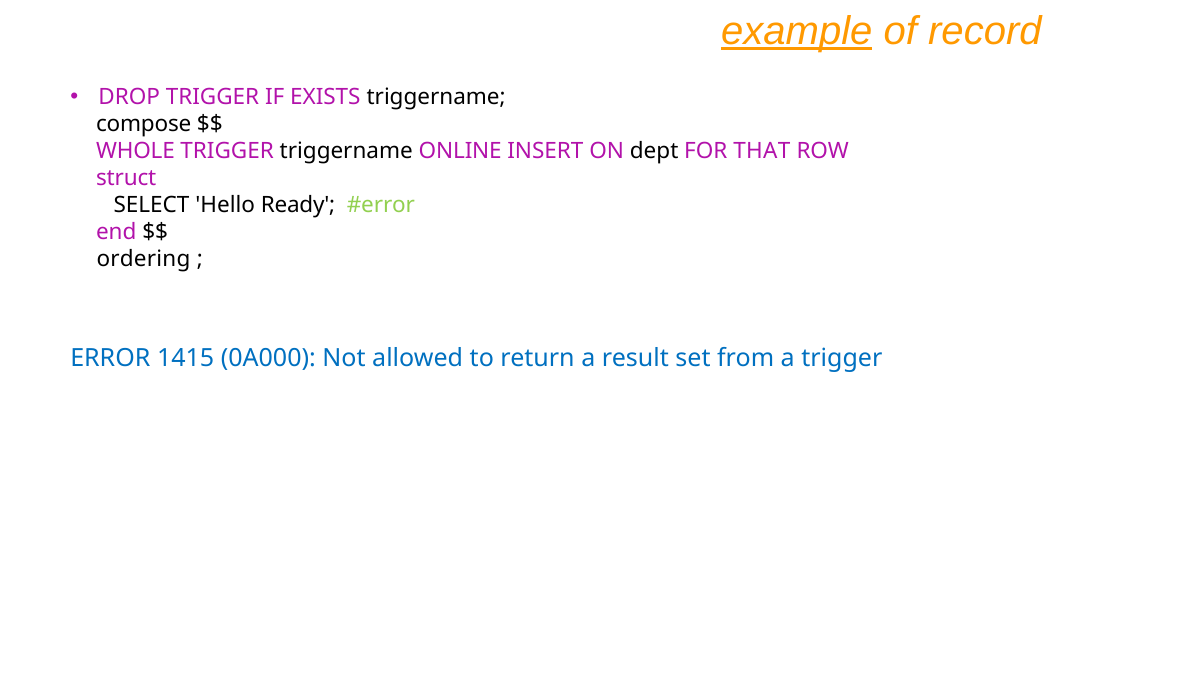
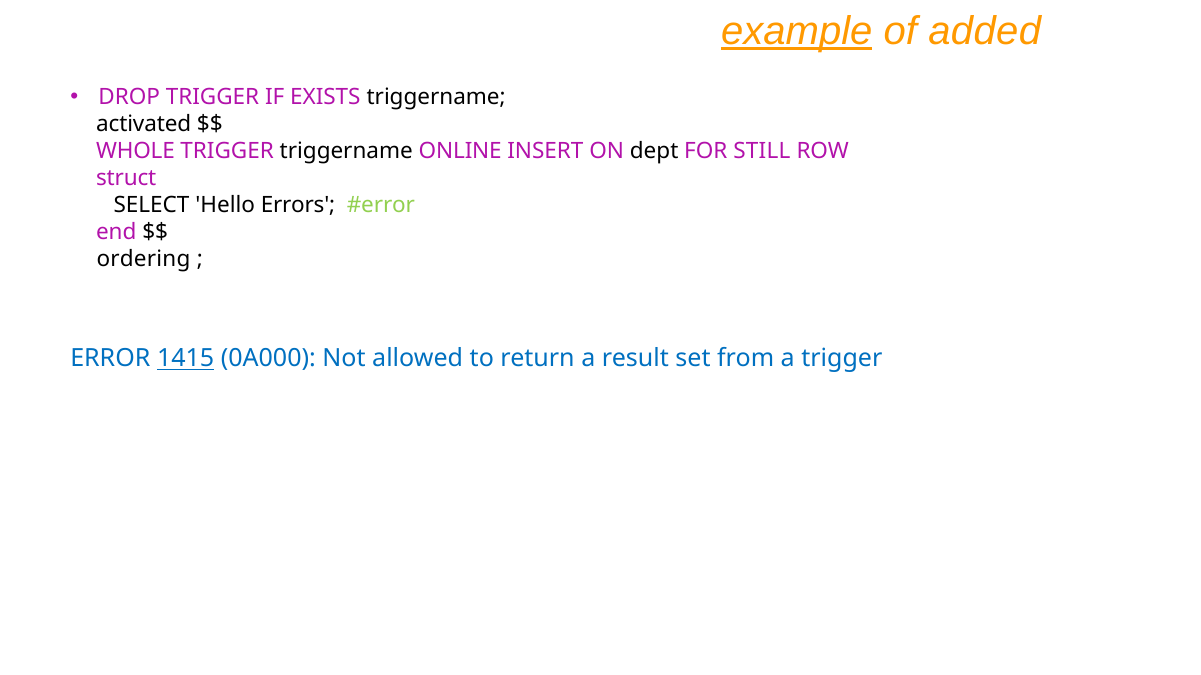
record: record -> added
compose: compose -> activated
THAT: THAT -> STILL
Ready: Ready -> Errors
1415 underline: none -> present
